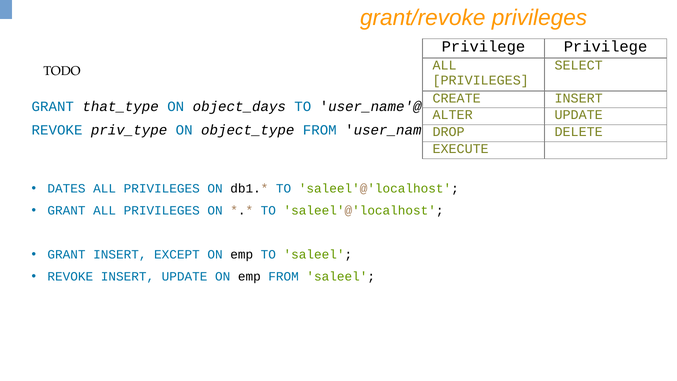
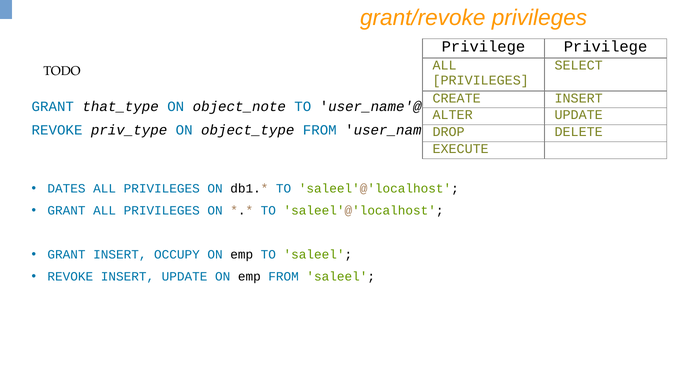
object_days: object_days -> object_note
EXCEPT: EXCEPT -> OCCUPY
